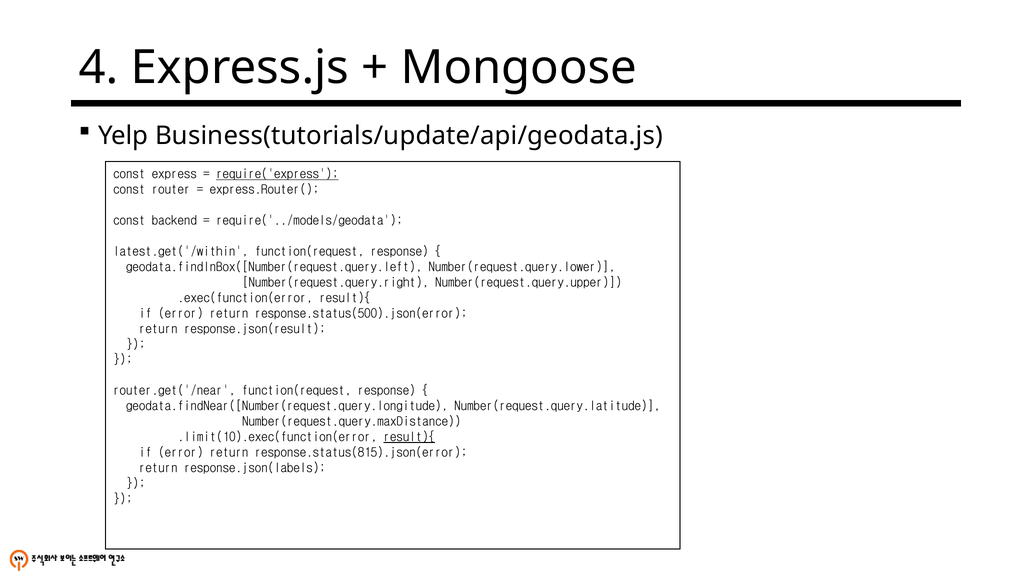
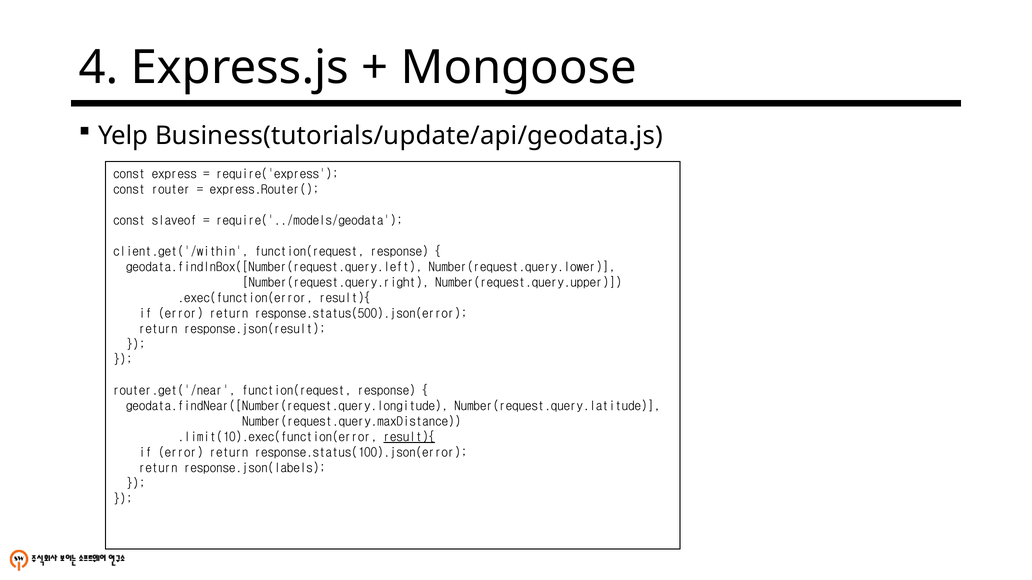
require('express underline: present -> none
backend: backend -> slaveof
latest.get('/within: latest.get('/within -> client.get('/within
response.status(815).json(error: response.status(815).json(error -> response.status(100).json(error
